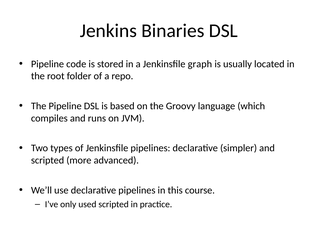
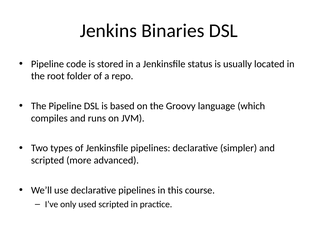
graph: graph -> status
